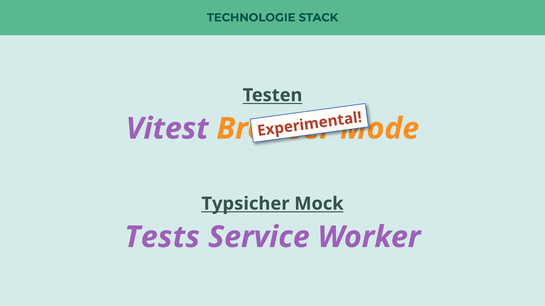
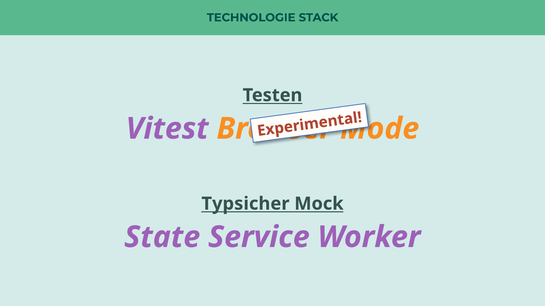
Tests: Tests -> State
